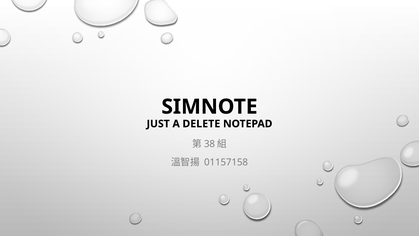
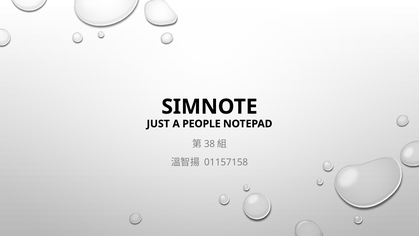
DELETE: DELETE -> PEOPLE
